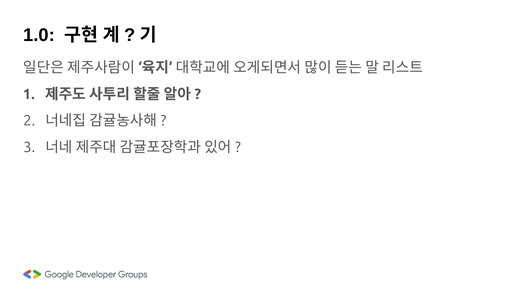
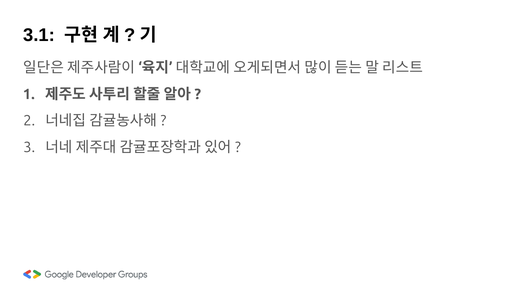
1.0: 1.0 -> 3.1
